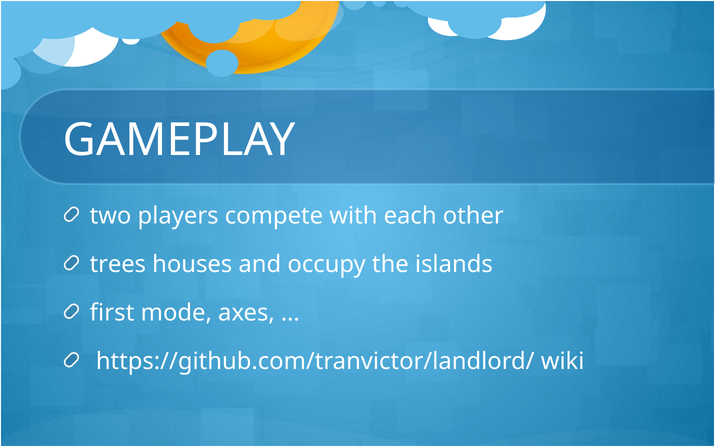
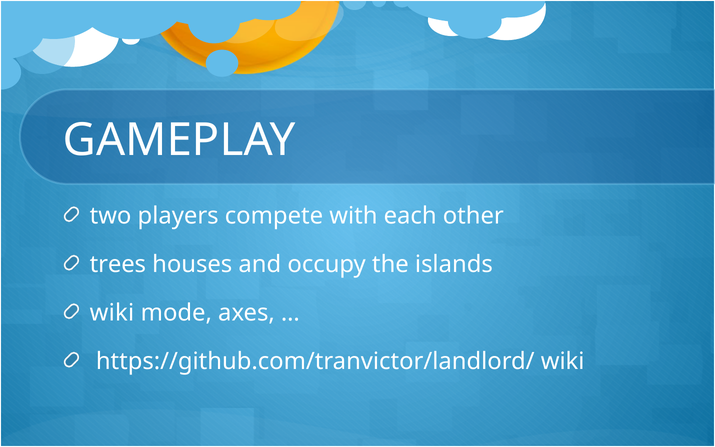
first at (112, 313): first -> wiki
